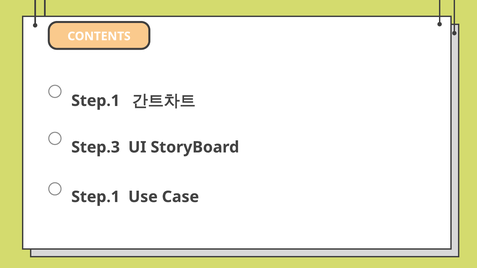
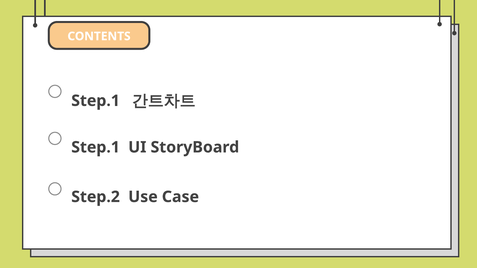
Step.3 at (96, 147): Step.3 -> Step.1
Step.1 at (96, 197): Step.1 -> Step.2
